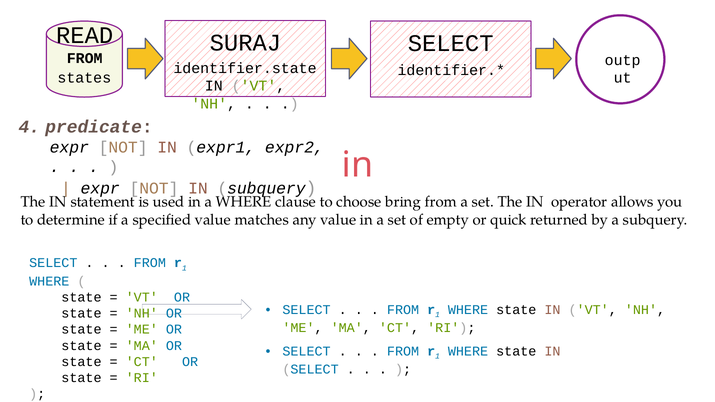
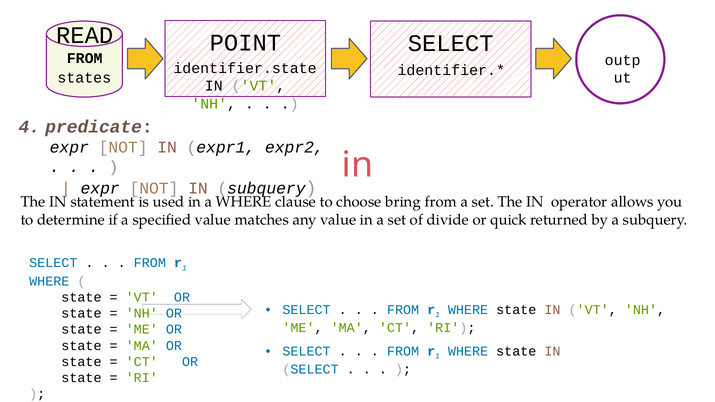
SURAJ: SURAJ -> POINT
empty: empty -> divide
